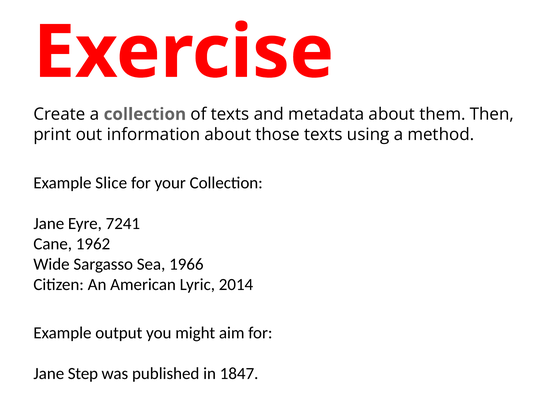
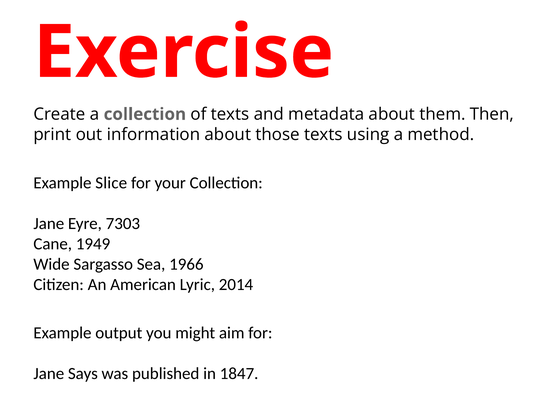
7241: 7241 -> 7303
1962: 1962 -> 1949
Step: Step -> Says
